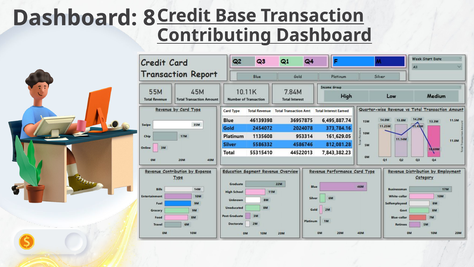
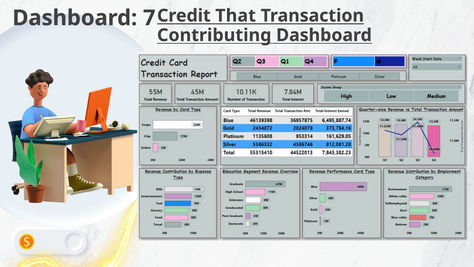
8: 8 -> 7
Base: Base -> That
